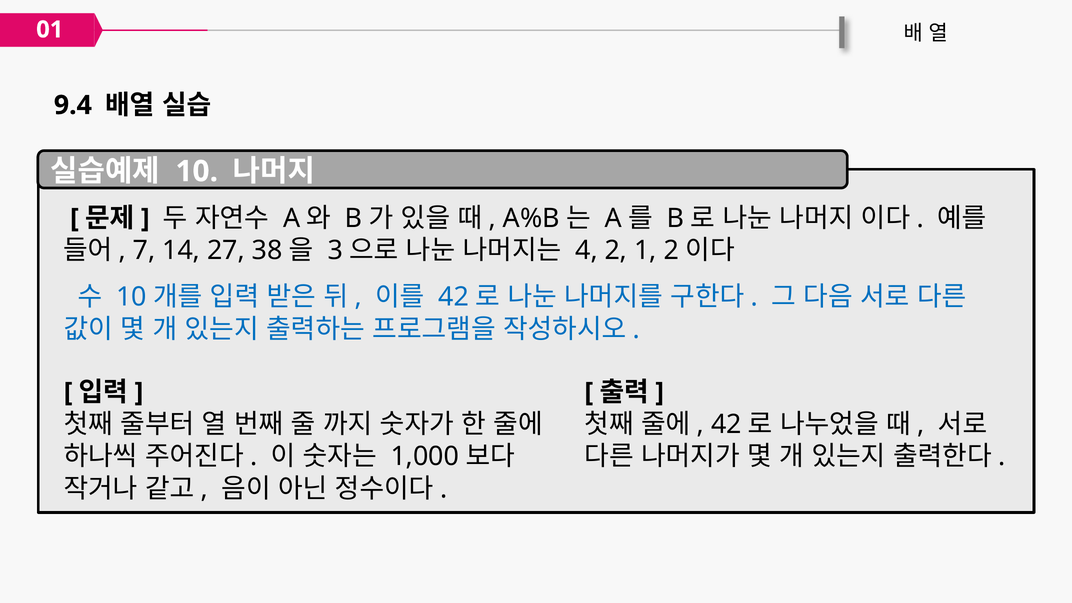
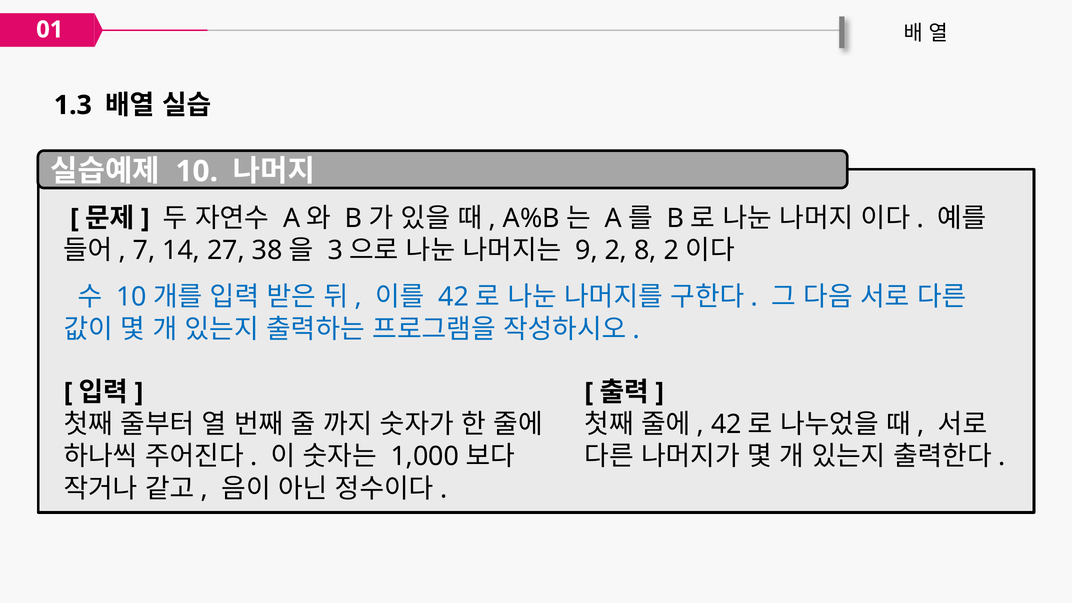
9.4: 9.4 -> 1.3
4: 4 -> 9
1: 1 -> 8
